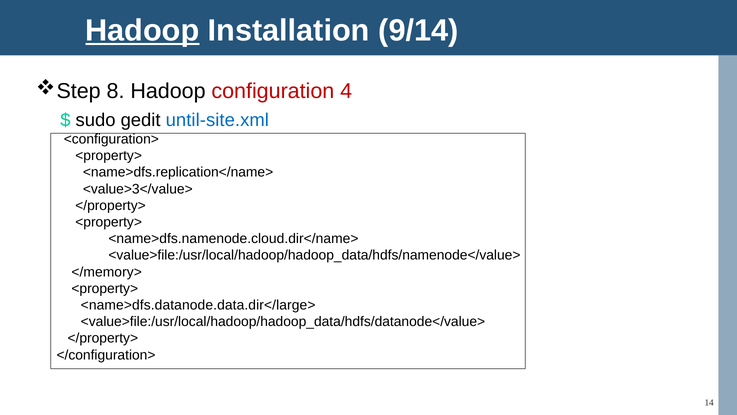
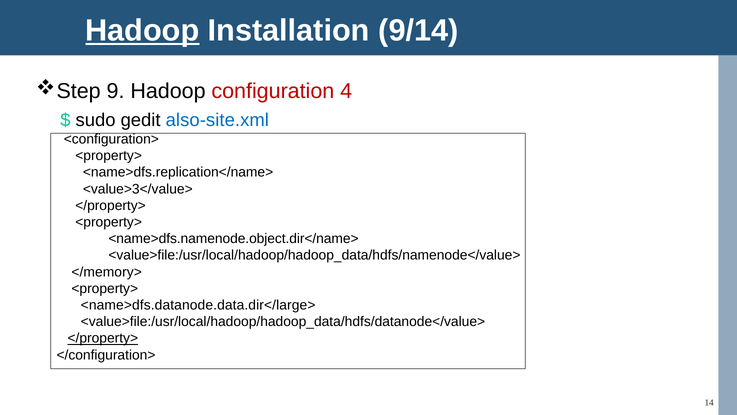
8: 8 -> 9
until-site.xml: until-site.xml -> also-site.xml
<name>dfs.namenode.cloud.dir</name>: <name>dfs.namenode.cloud.dir</name> -> <name>dfs.namenode.object.dir</name>
</property> at (103, 338) underline: none -> present
